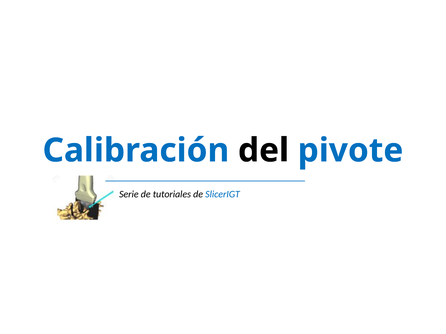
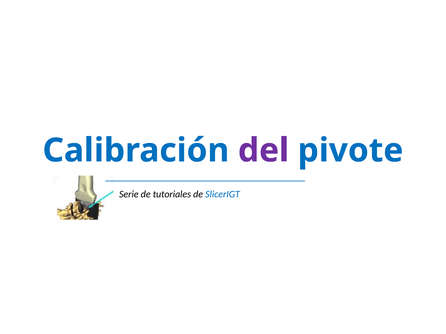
del colour: black -> purple
